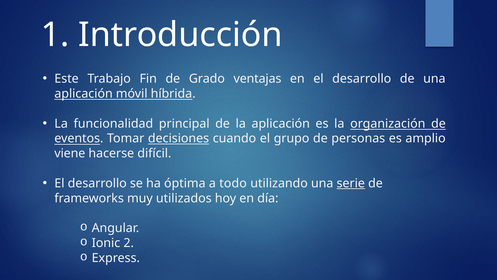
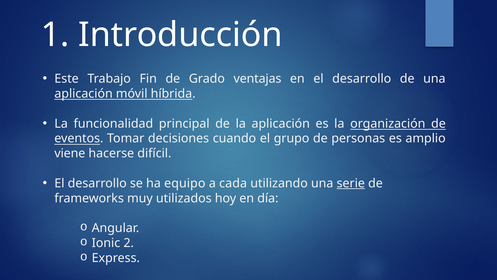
decisiones underline: present -> none
óptima: óptima -> equipo
todo: todo -> cada
